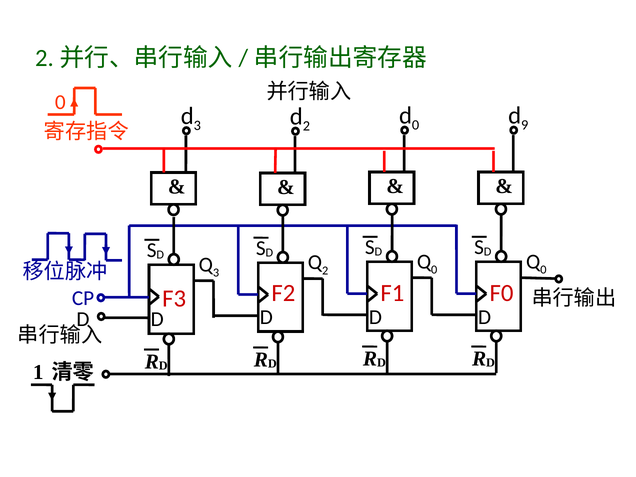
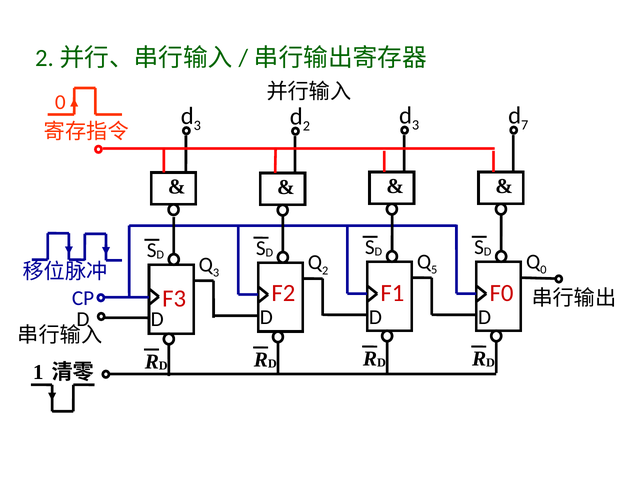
0 at (416, 125): 0 -> 3
9: 9 -> 7
0 at (434, 270): 0 -> 5
